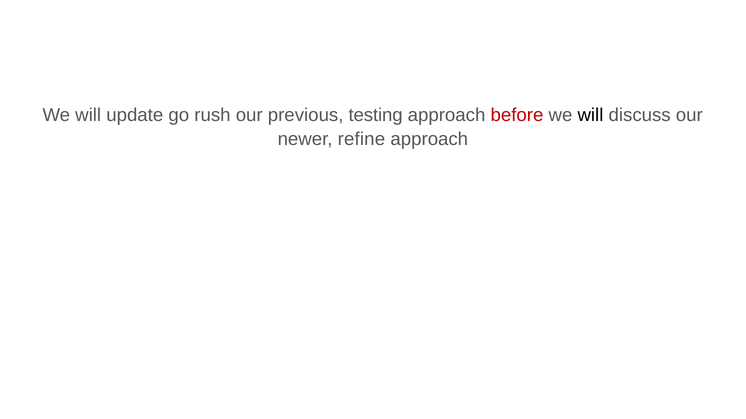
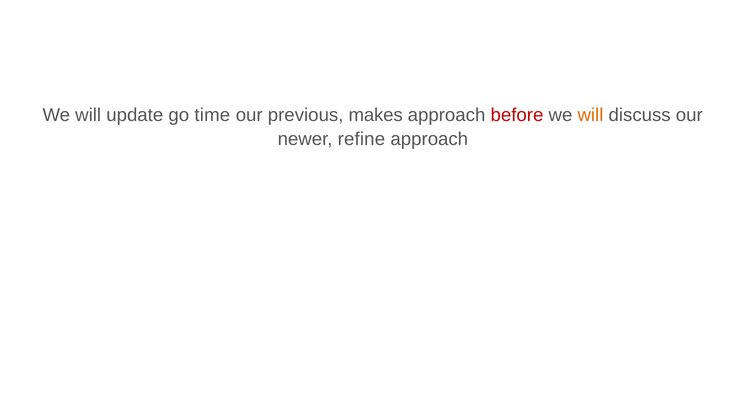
rush: rush -> time
testing: testing -> makes
will at (590, 115) colour: black -> orange
